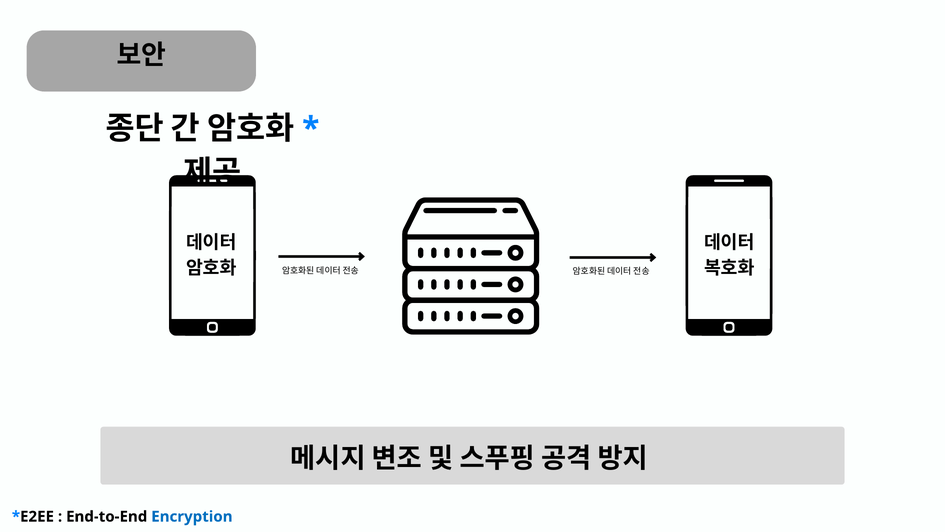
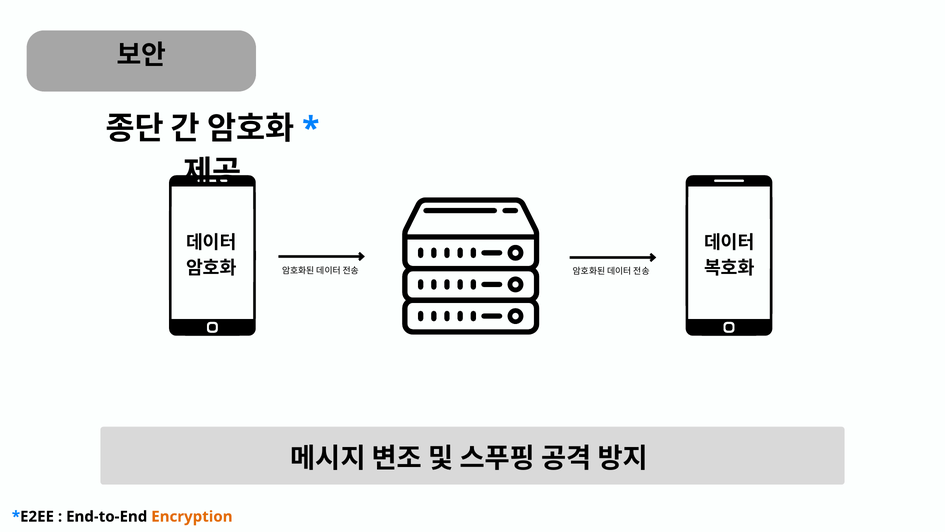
Encryption colour: blue -> orange
